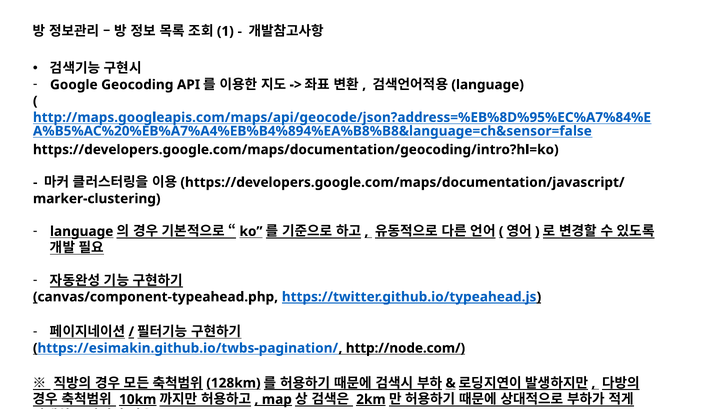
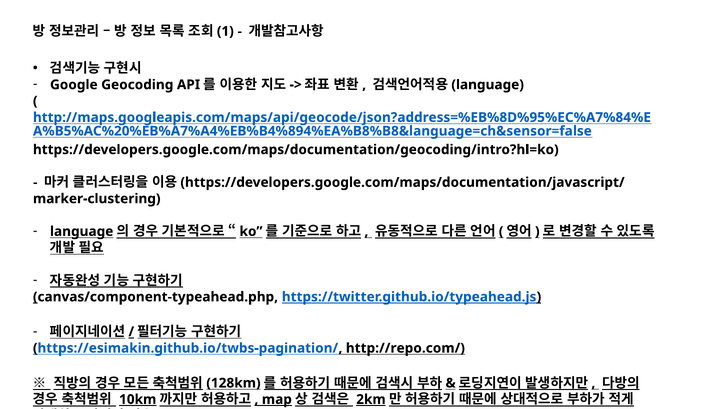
http://node.com/: http://node.com/ -> http://repo.com/
